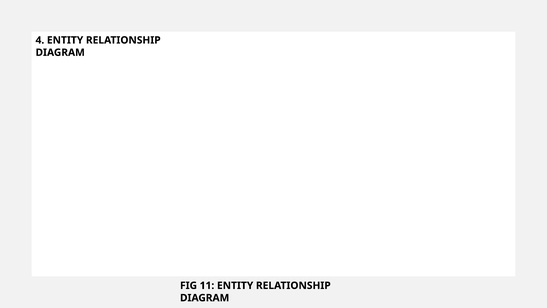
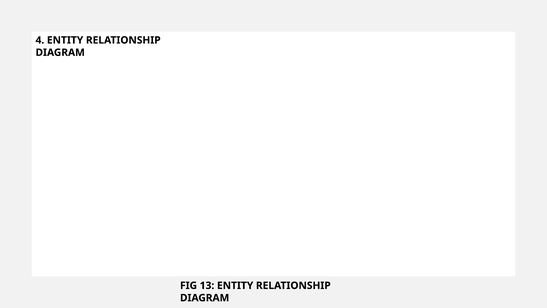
11: 11 -> 13
